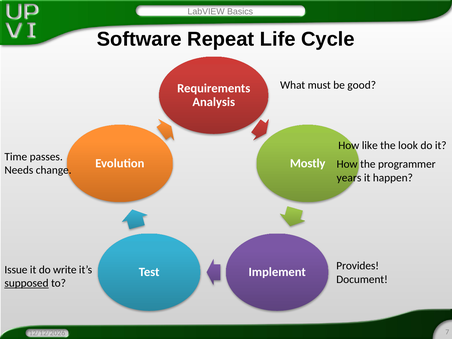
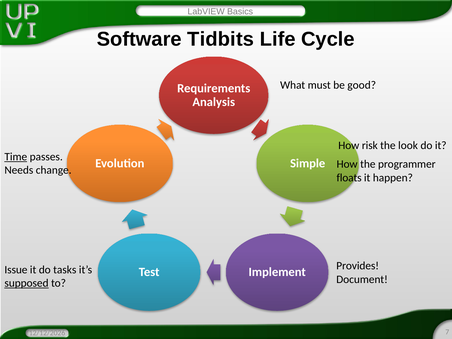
Repeat: Repeat -> Tidbits
like: like -> risk
Time underline: none -> present
Mostly: Mostly -> Simple
years: years -> floats
write: write -> tasks
